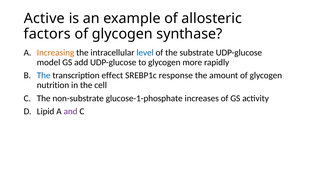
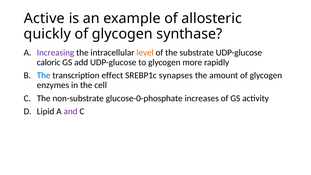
factors: factors -> quickly
Increasing colour: orange -> purple
level colour: blue -> orange
model: model -> caloric
response: response -> synapses
nutrition: nutrition -> enzymes
glucose-1-phosphate: glucose-1-phosphate -> glucose-0-phosphate
